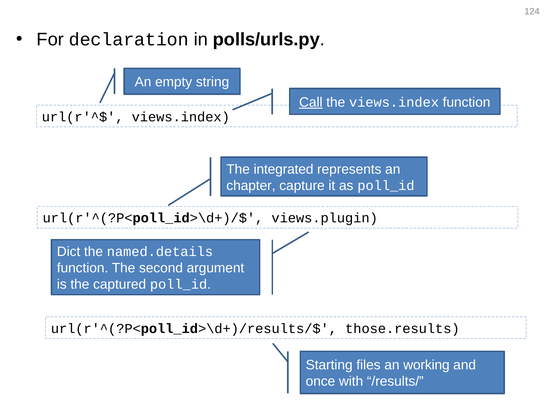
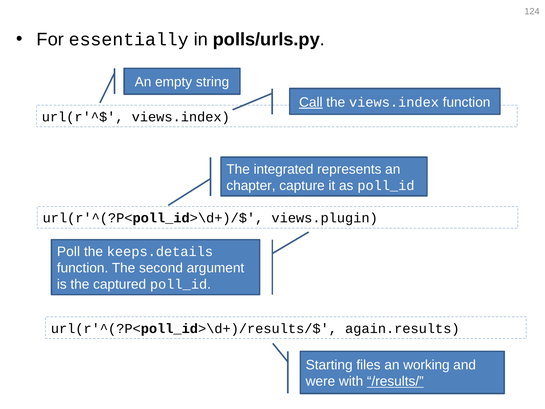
declaration: declaration -> essentially
Dict: Dict -> Poll
named.details: named.details -> keeps.details
those.results: those.results -> again.results
once: once -> were
/results/ underline: none -> present
